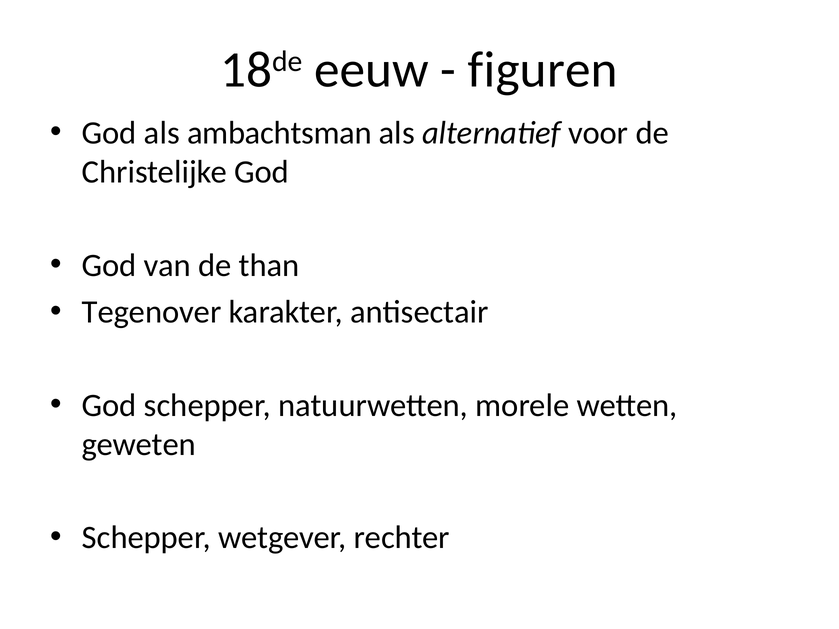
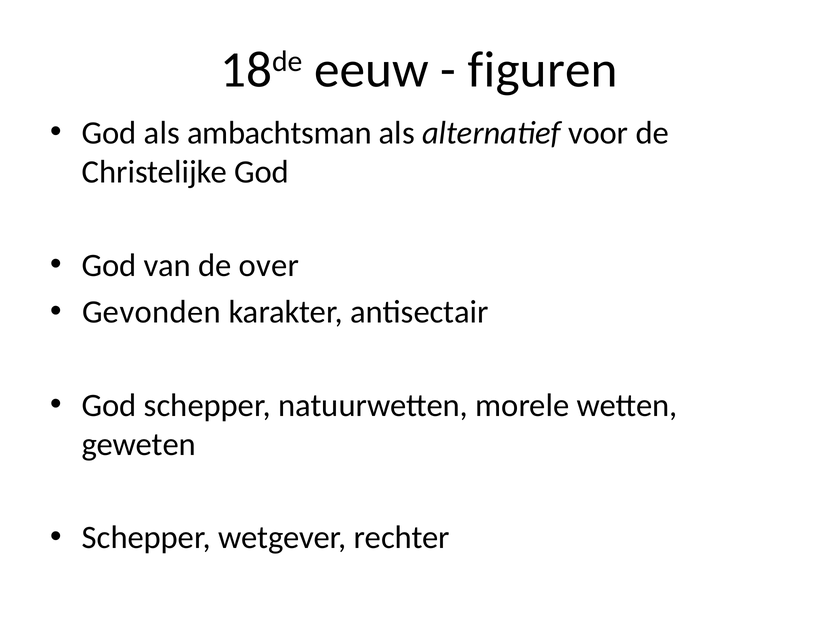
than: than -> over
Tegenover: Tegenover -> Gevonden
